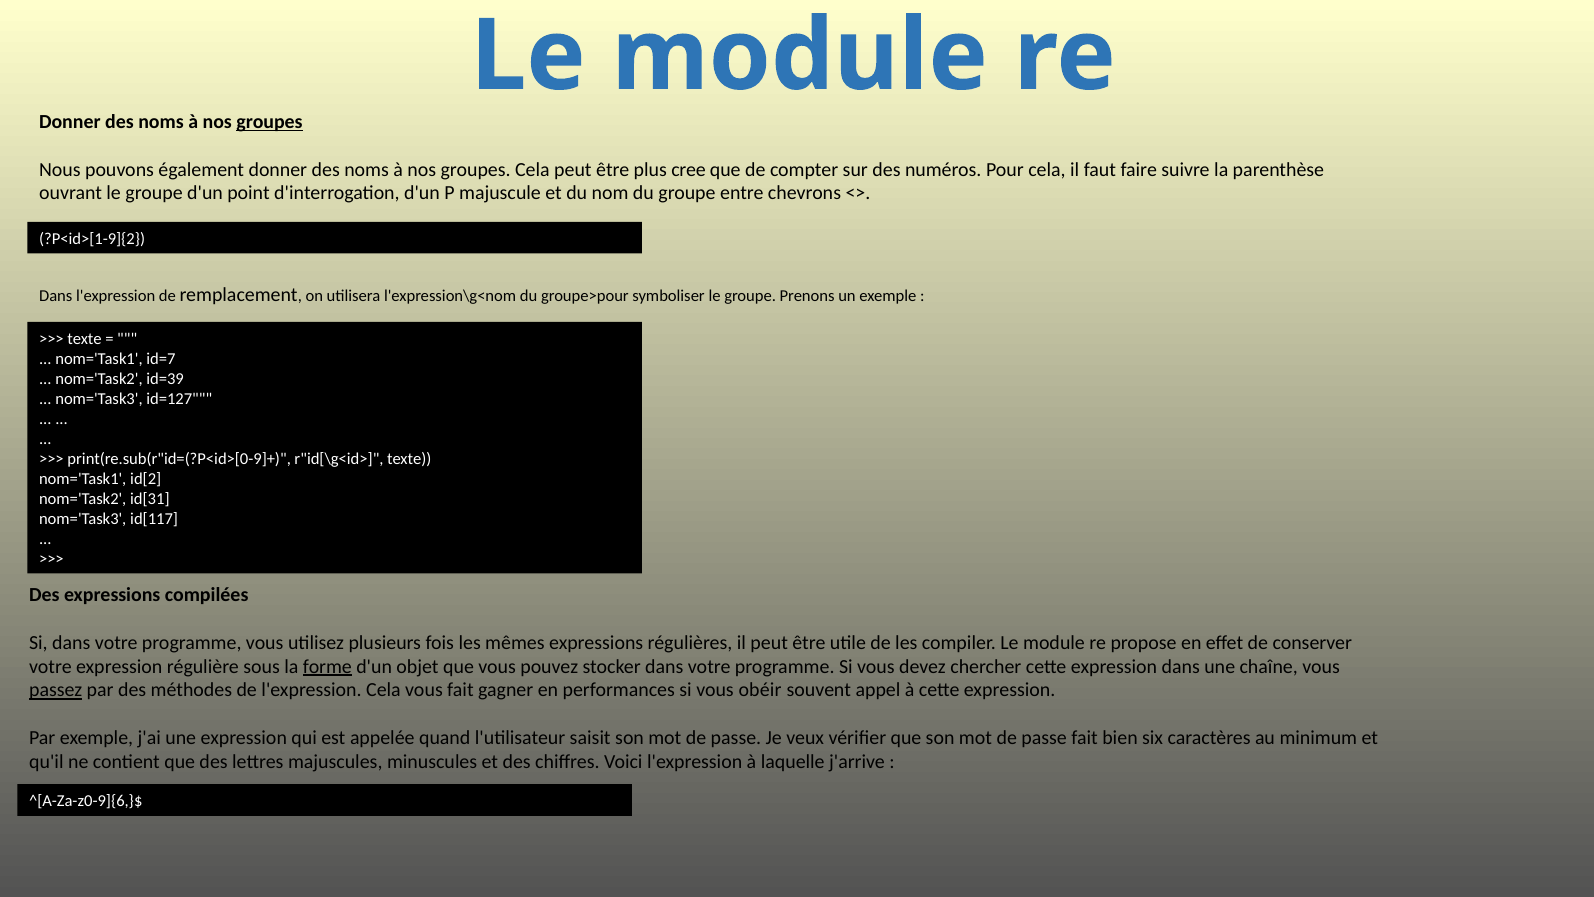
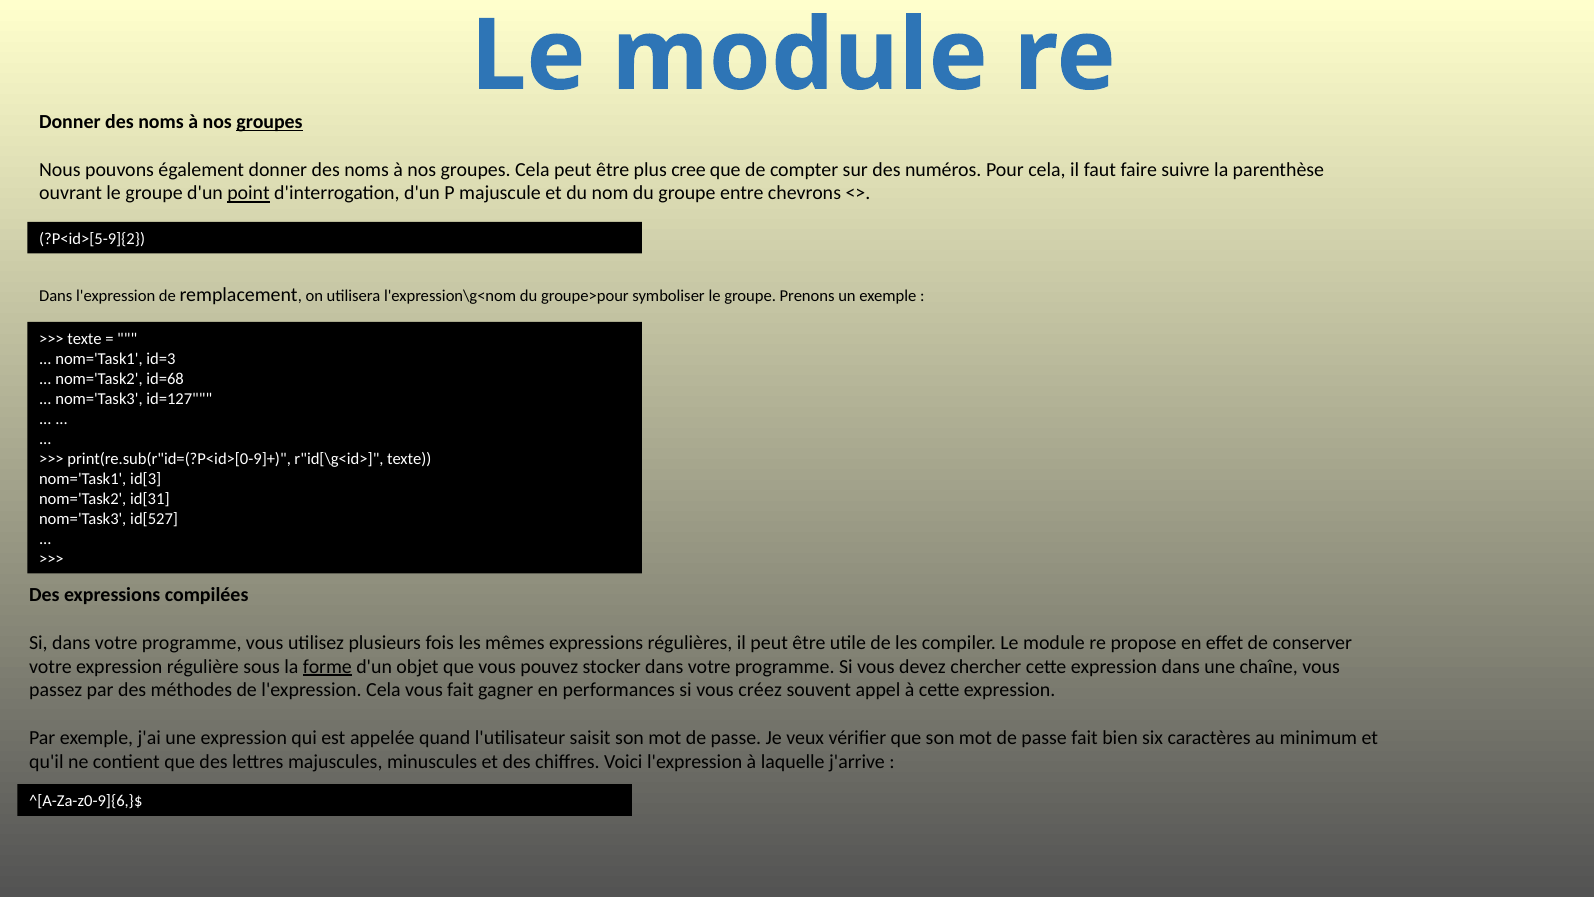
point underline: none -> present
?P<id>[1-9]{2: ?P<id>[1-9]{2 -> ?P<id>[5-9]{2
id=7: id=7 -> id=3
id=39: id=39 -> id=68
id[2: id[2 -> id[3
id[117: id[117 -> id[527
passez underline: present -> none
obéir: obéir -> créez
